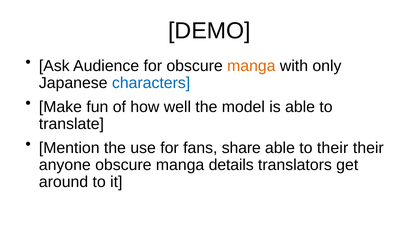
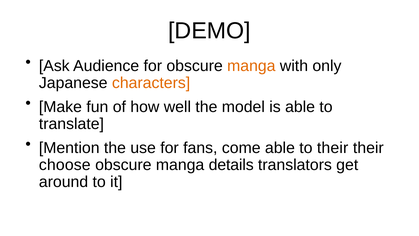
characters colour: blue -> orange
share: share -> come
anyone: anyone -> choose
